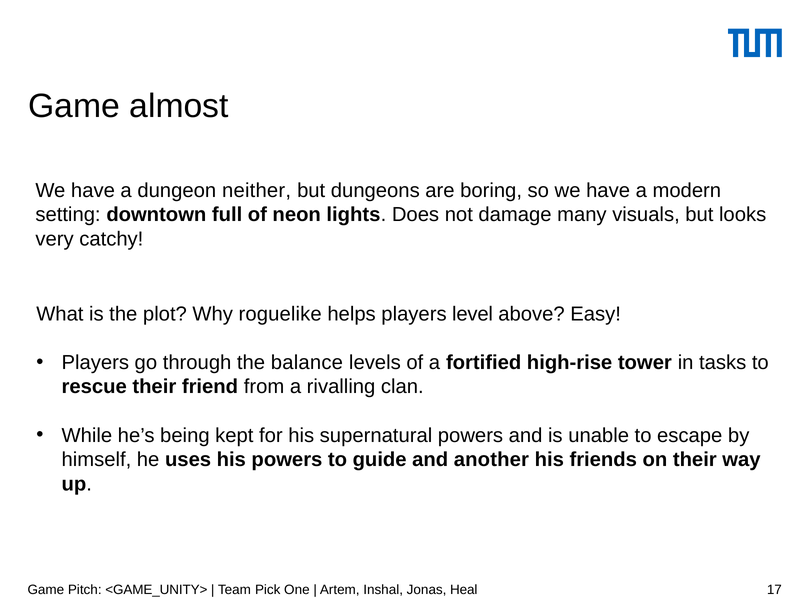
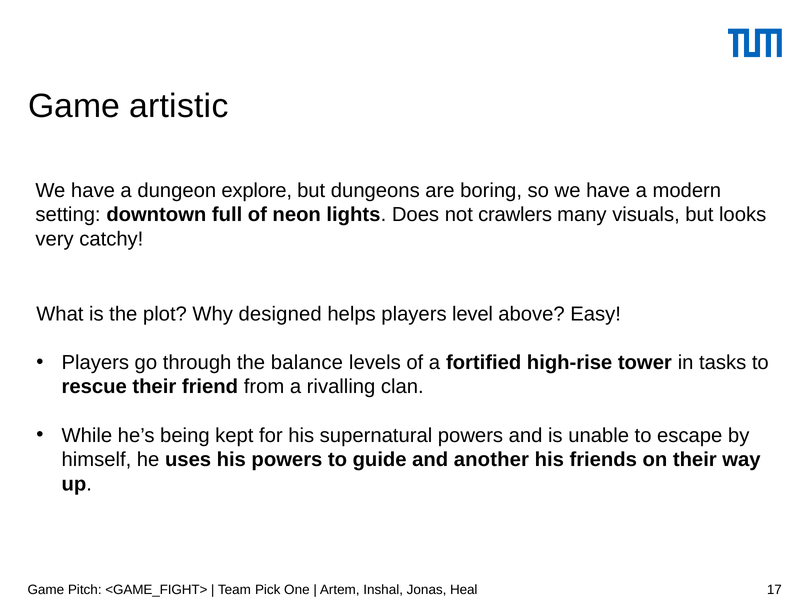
almost: almost -> artistic
neither: neither -> explore
damage: damage -> crawlers
roguelike: roguelike -> designed
<GAME_UNITY>: <GAME_UNITY> -> <GAME_FIGHT>
